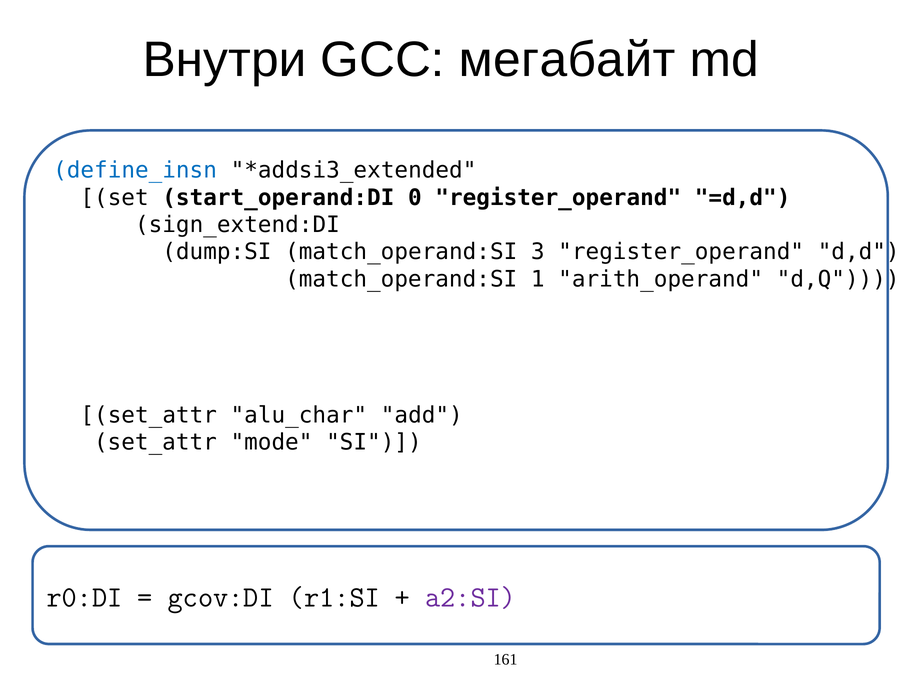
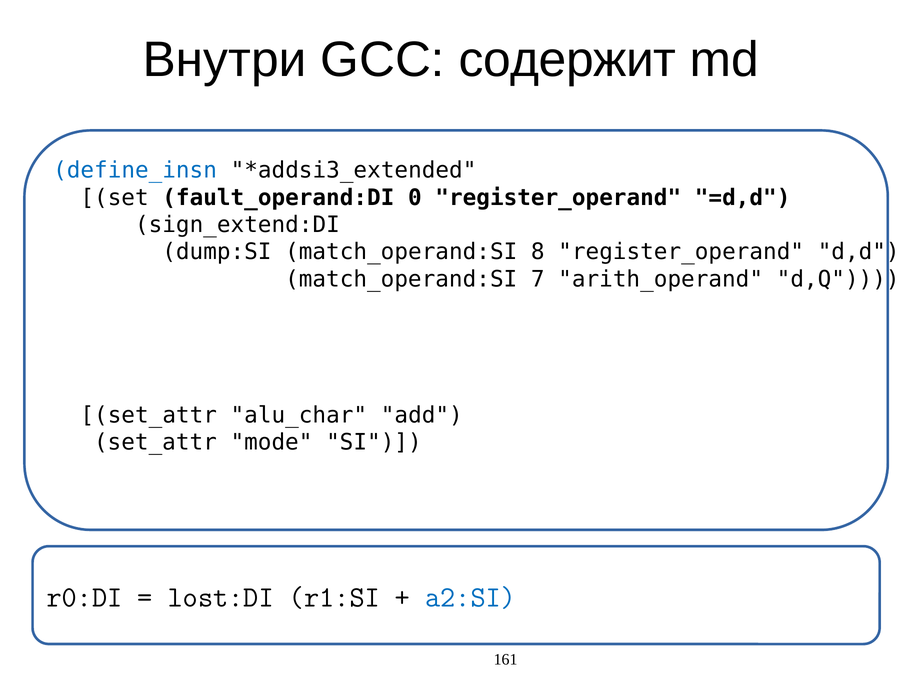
мегабайт: мегабайт -> содержит
start_operand:DI: start_operand:DI -> fault_operand:DI
3: 3 -> 8
1: 1 -> 7
gcov:DI: gcov:DI -> lost:DI
a2:SI colour: purple -> blue
